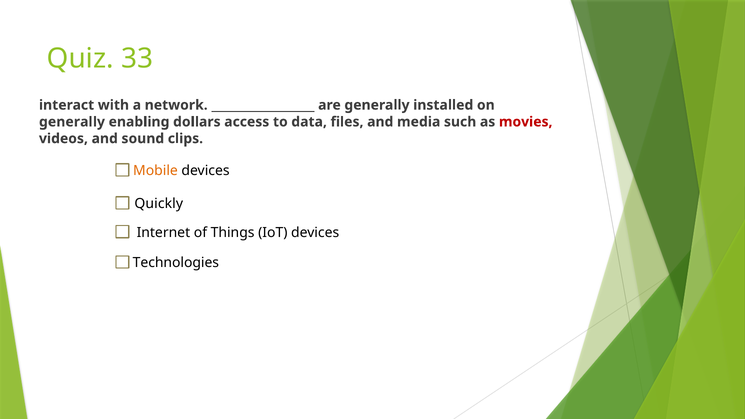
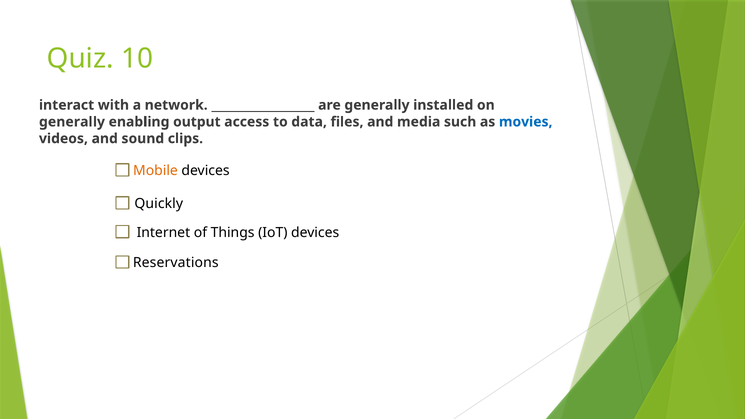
33: 33 -> 10
dollars: dollars -> output
movies colour: red -> blue
Technologies: Technologies -> Reservations
